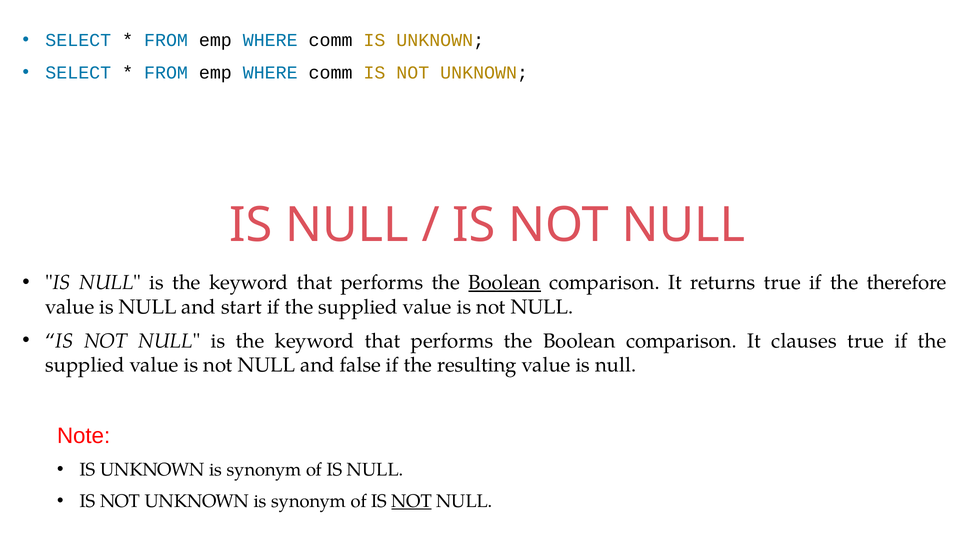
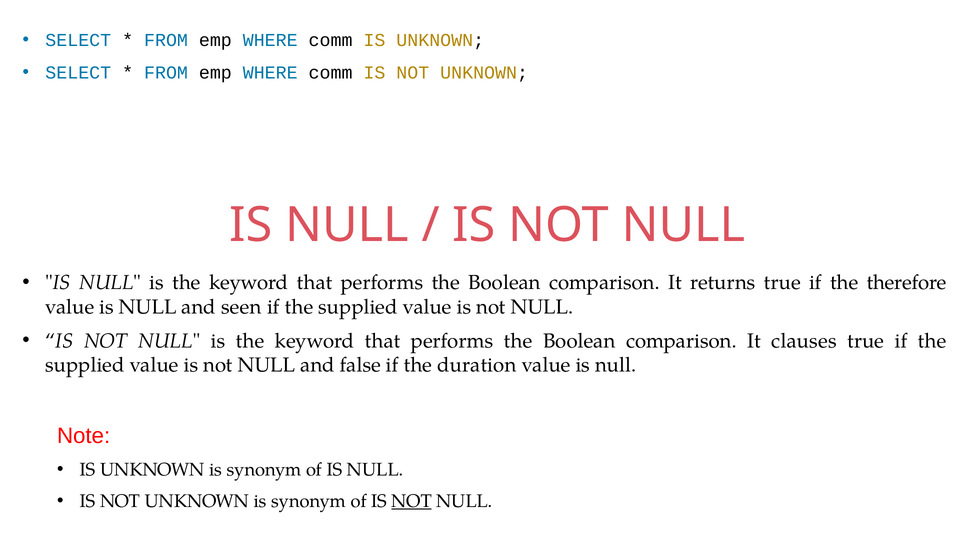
Boolean at (505, 283) underline: present -> none
start: start -> seen
resulting: resulting -> duration
